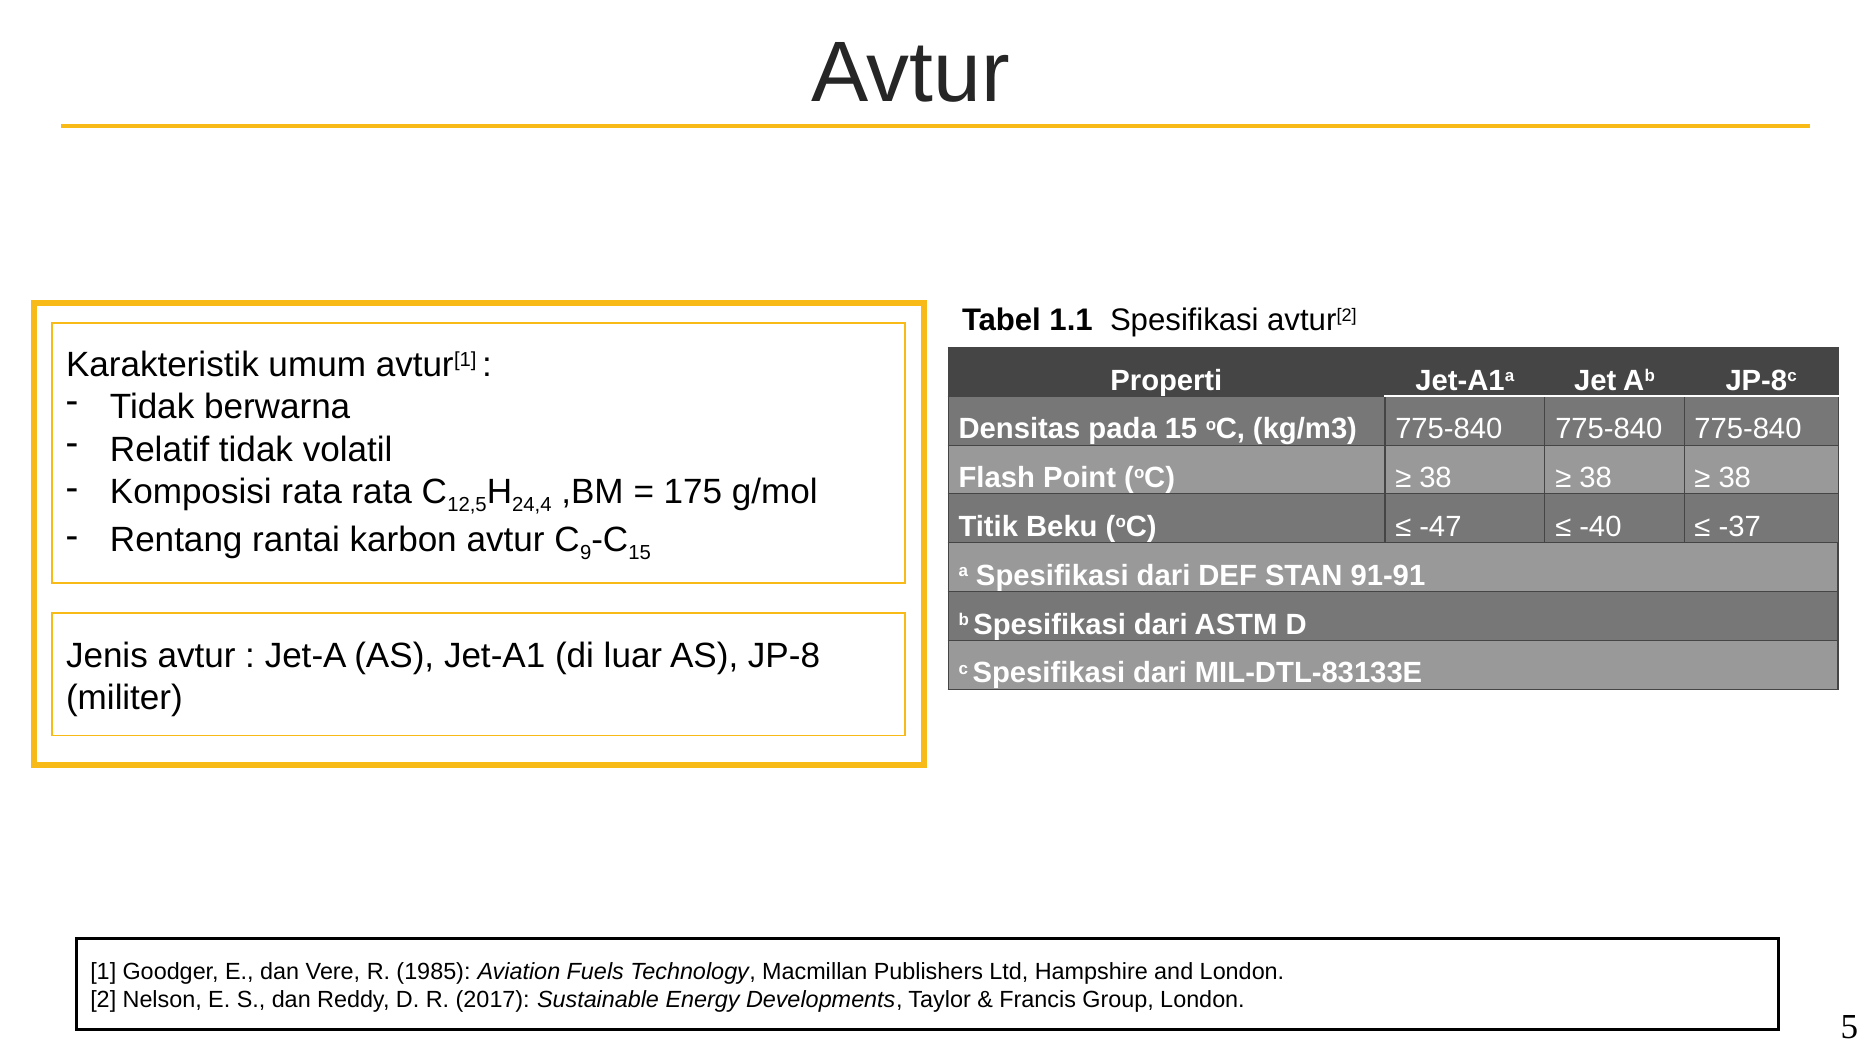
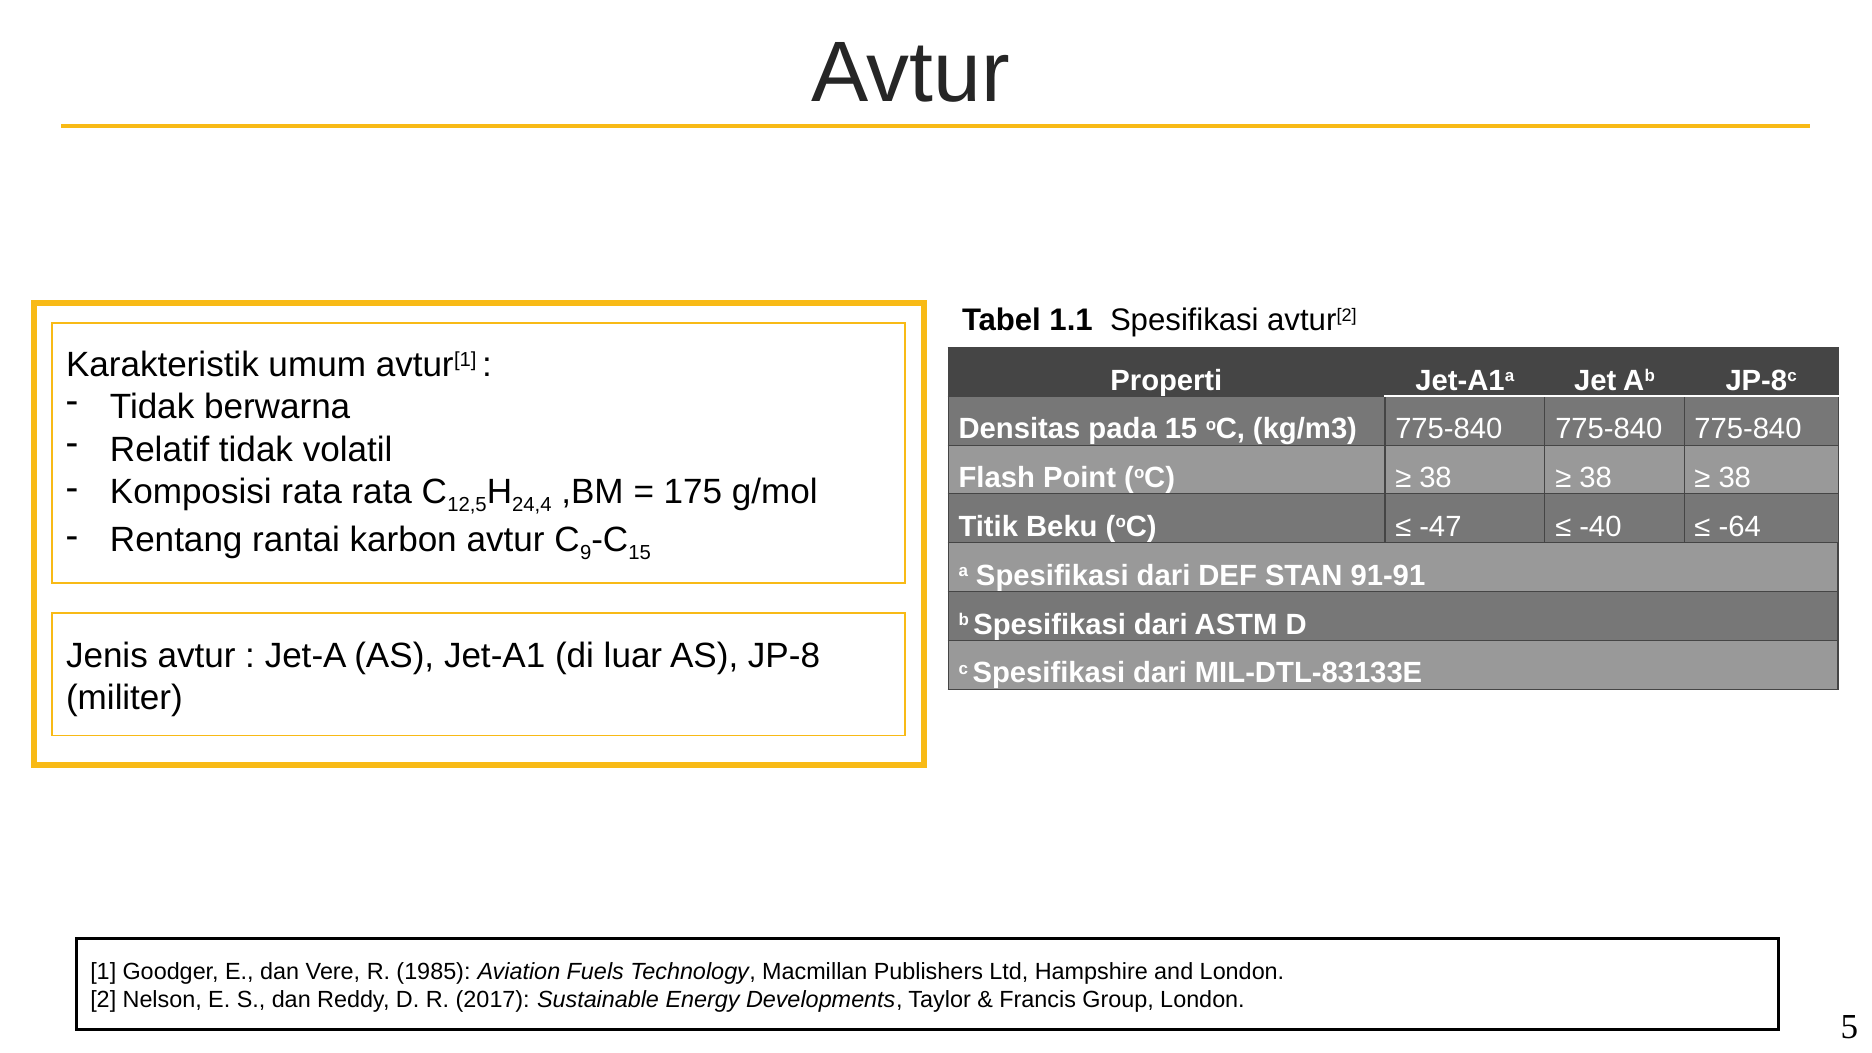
-37: -37 -> -64
